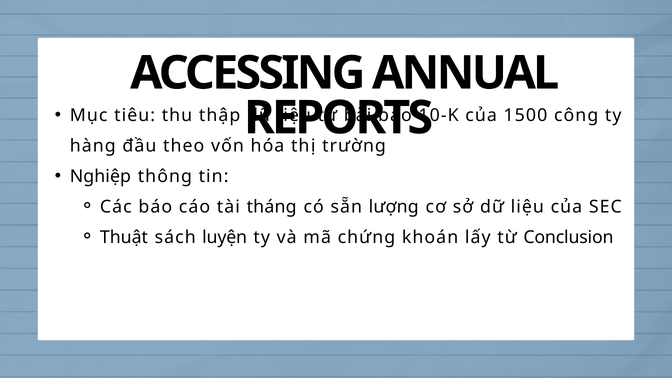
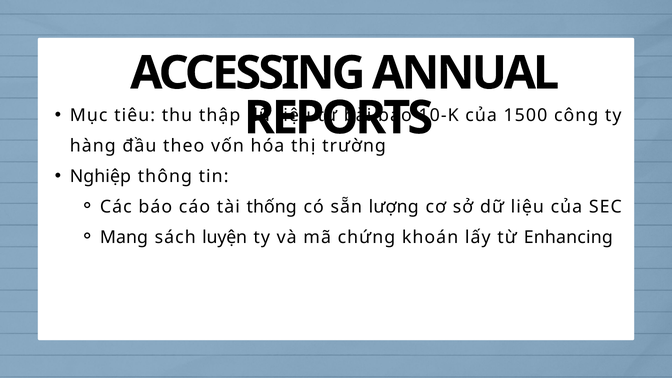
tháng: tháng -> thống
Thuật: Thuật -> Mang
Conclusion: Conclusion -> Enhancing
